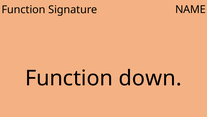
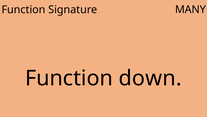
NAME: NAME -> MANY
